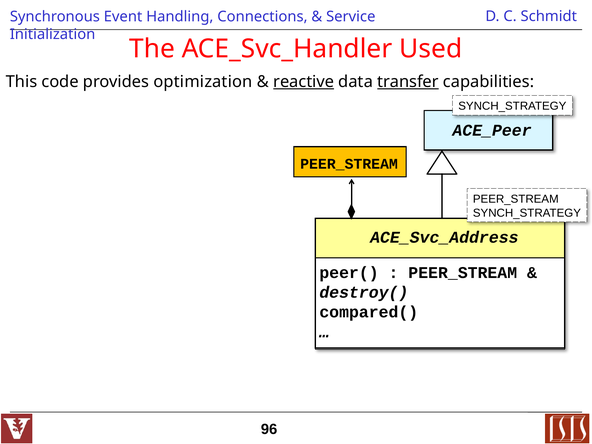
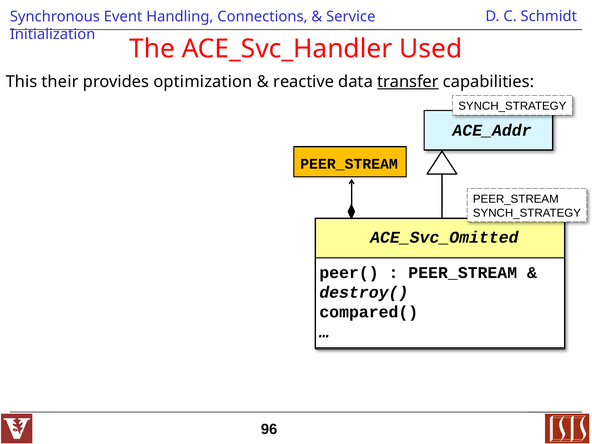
code: code -> their
reactive underline: present -> none
ACE_Peer: ACE_Peer -> ACE_Addr
ACE_Svc_Address: ACE_Svc_Address -> ACE_Svc_Omitted
